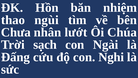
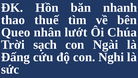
nhiệm: nhiệm -> nhanh
ngùi: ngùi -> thuế
Chưa: Chưa -> Queo
